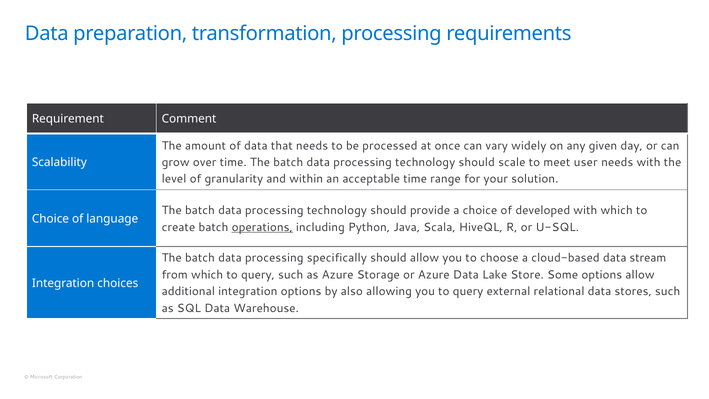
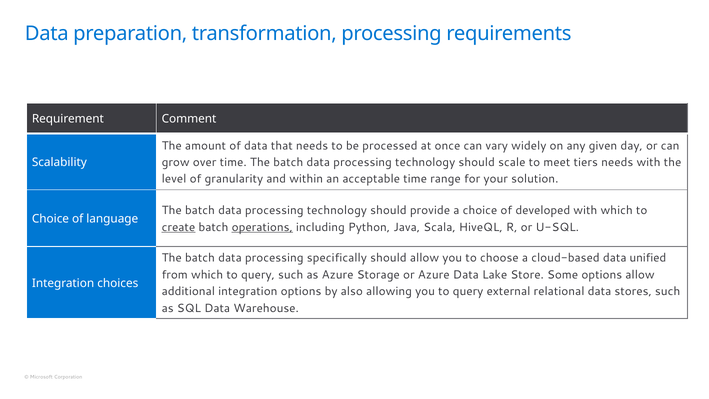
user: user -> tiers
create underline: none -> present
stream: stream -> unified
